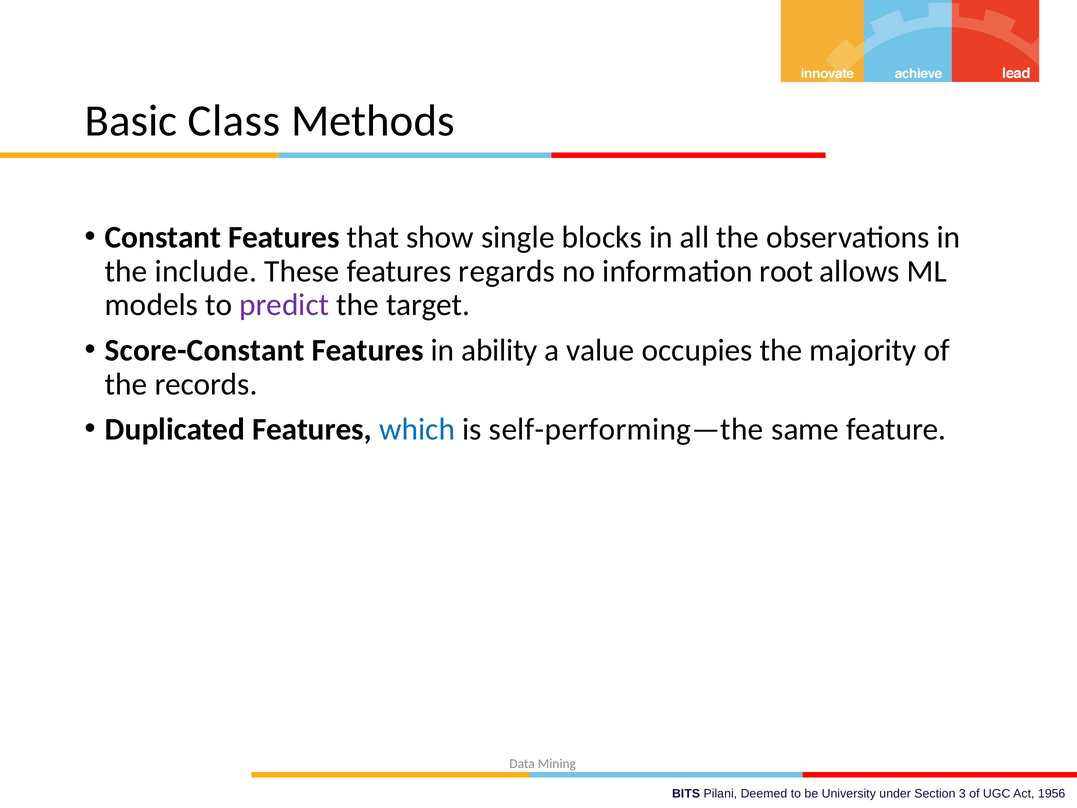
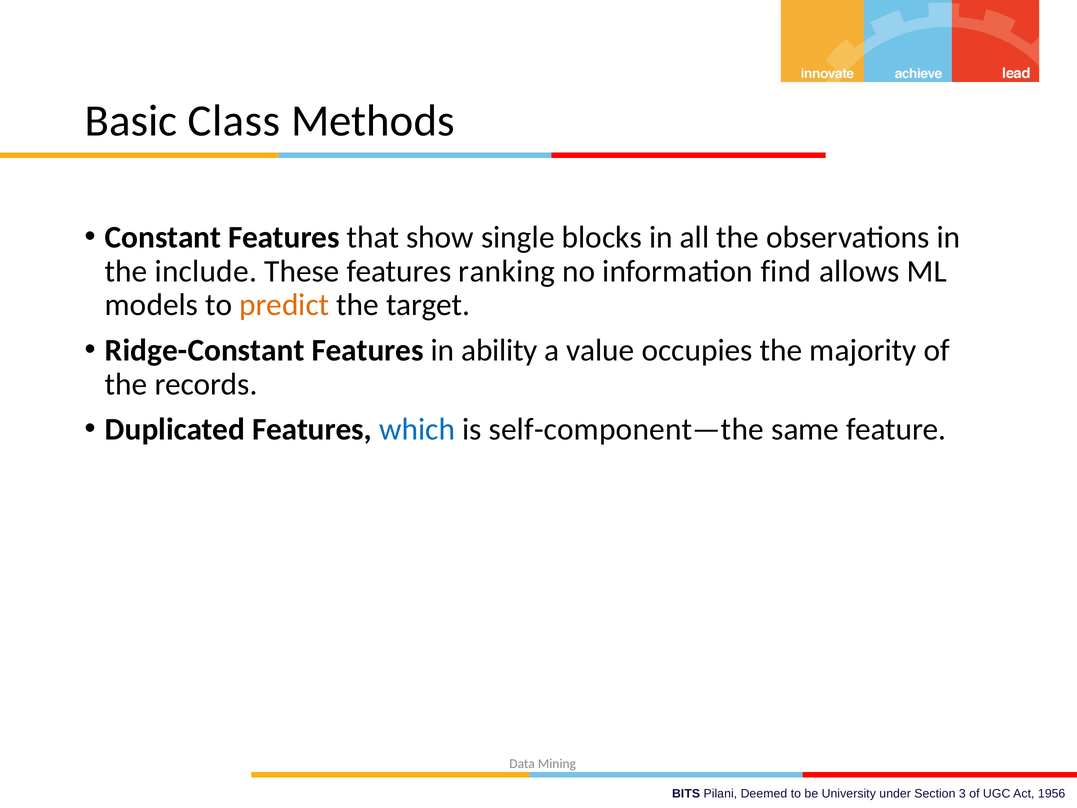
regards: regards -> ranking
root: root -> find
predict colour: purple -> orange
Score-Constant: Score-Constant -> Ridge-Constant
self-performing—the: self-performing—the -> self-component—the
